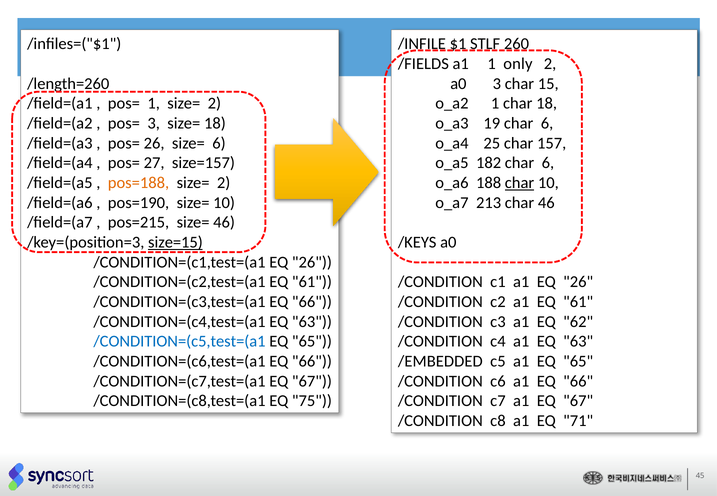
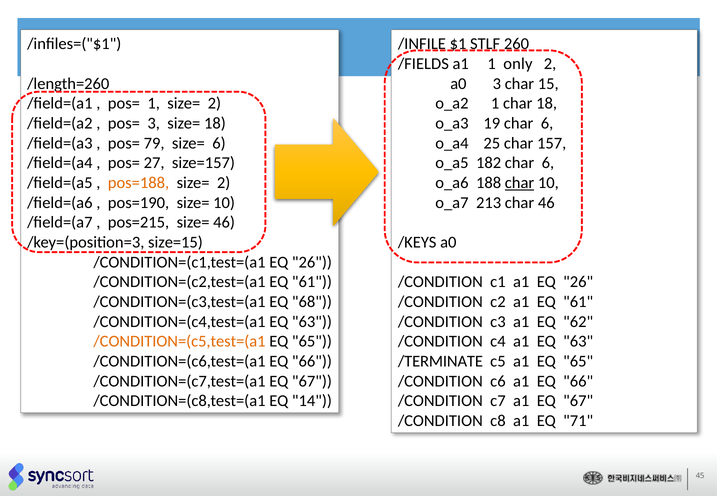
pos= 26: 26 -> 79
size=15 underline: present -> none
/CONDITION=(c3,test=(a1 EQ 66: 66 -> 68
/CONDITION=(c5,test=(a1 colour: blue -> orange
/EMBEDDED: /EMBEDDED -> /TERMINATE
75: 75 -> 14
